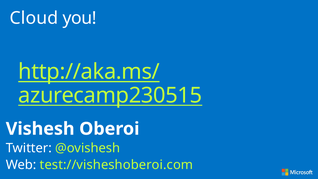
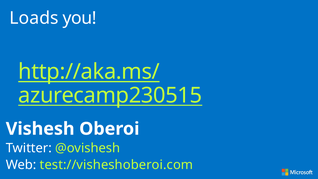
Cloud: Cloud -> Loads
